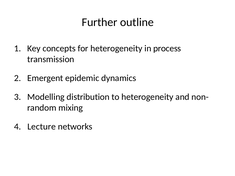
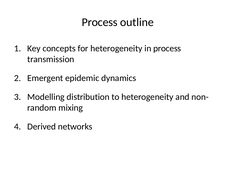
Further at (100, 22): Further -> Process
Lecture: Lecture -> Derived
